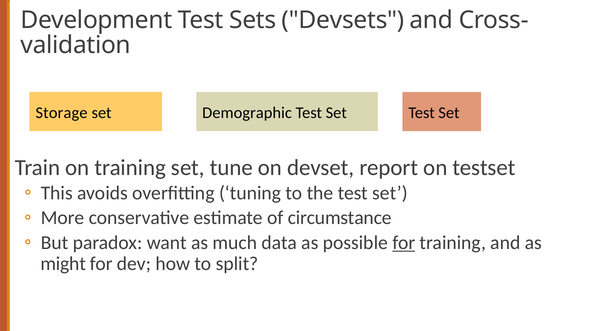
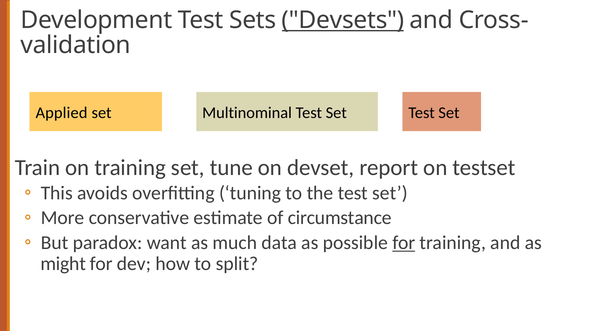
Devsets underline: none -> present
Storage: Storage -> Applied
Demographic: Demographic -> Multinominal
